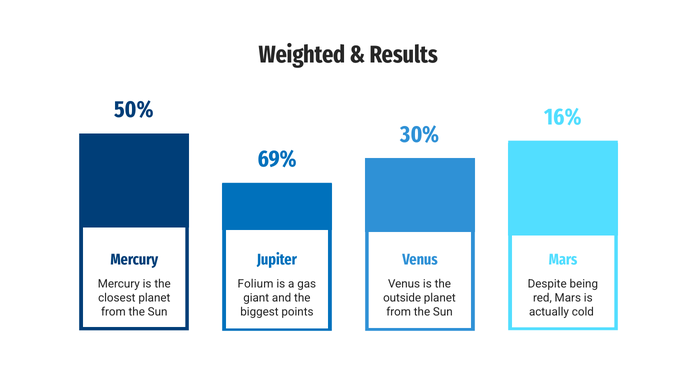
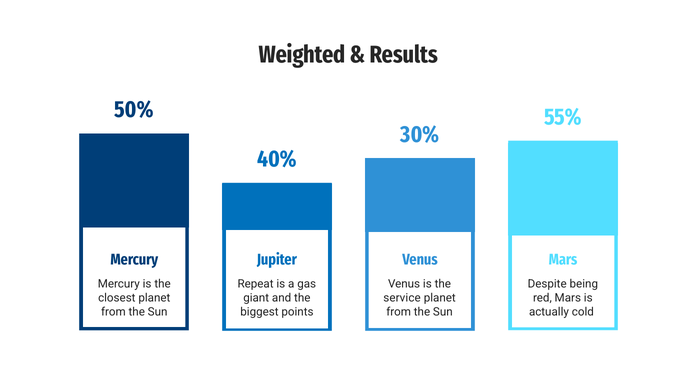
16%: 16% -> 55%
69%: 69% -> 40%
Folium: Folium -> Repeat
outside: outside -> service
